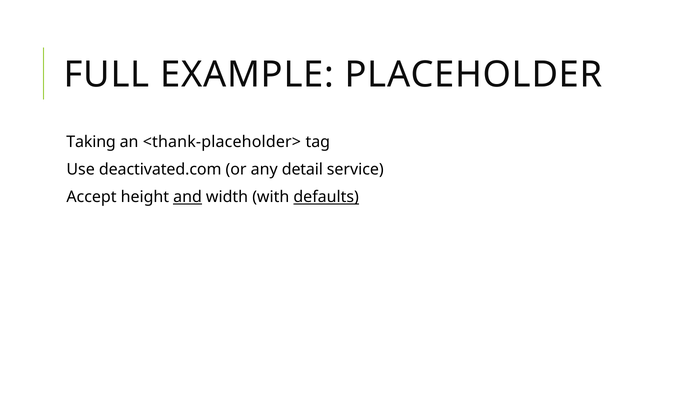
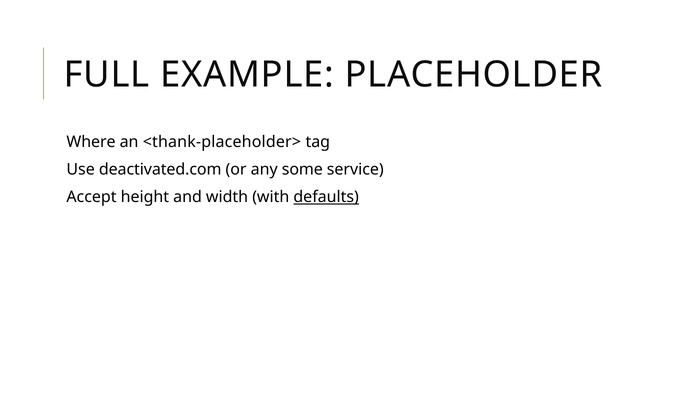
Taking: Taking -> Where
detail: detail -> some
and underline: present -> none
